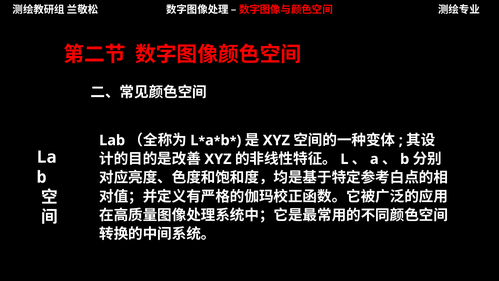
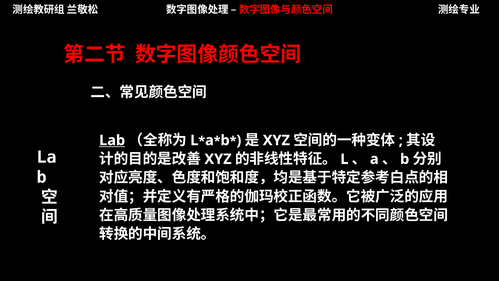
Lab underline: none -> present
